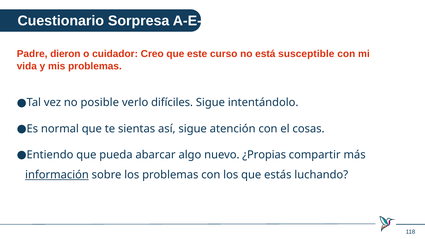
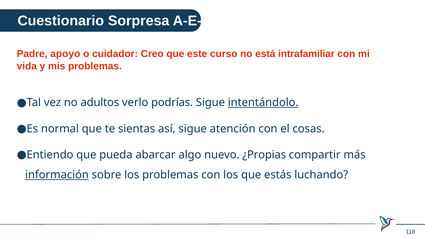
dieron: dieron -> apoyo
susceptible: susceptible -> intrafamiliar
posible: posible -> adultos
difíciles: difíciles -> podrías
intentándolo underline: none -> present
